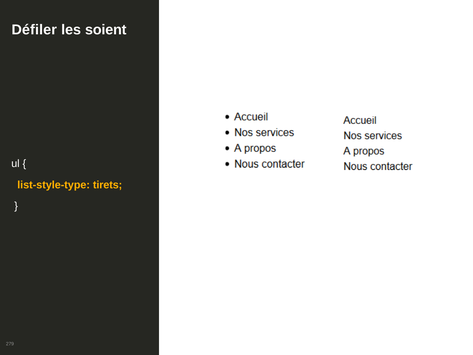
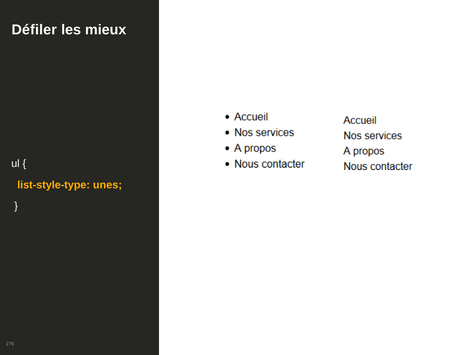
soient: soient -> mieux
tirets: tirets -> unes
